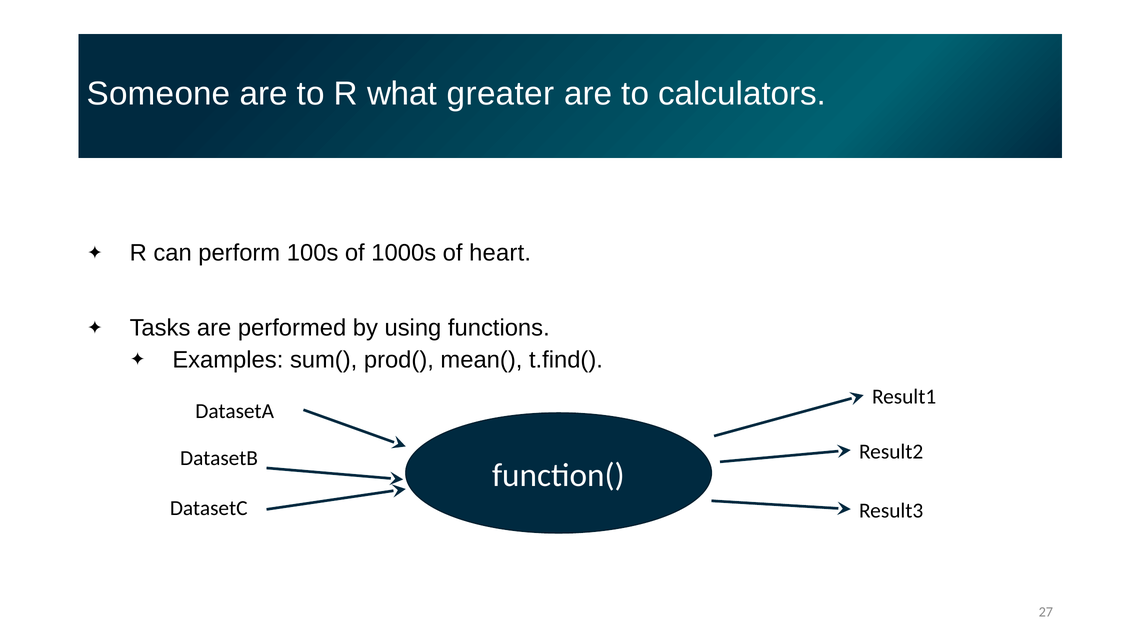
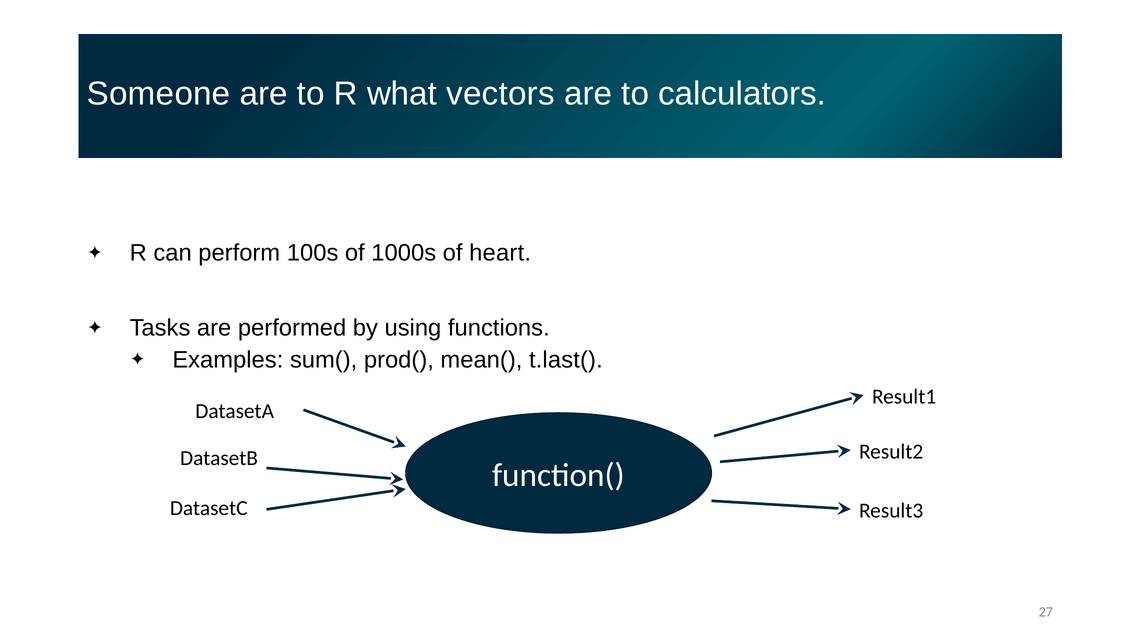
greater: greater -> vectors
t.find(: t.find( -> t.last(
